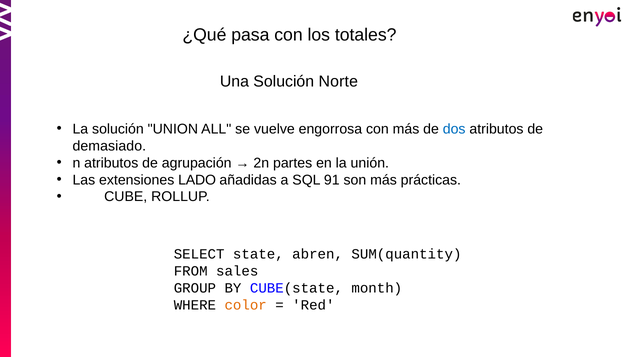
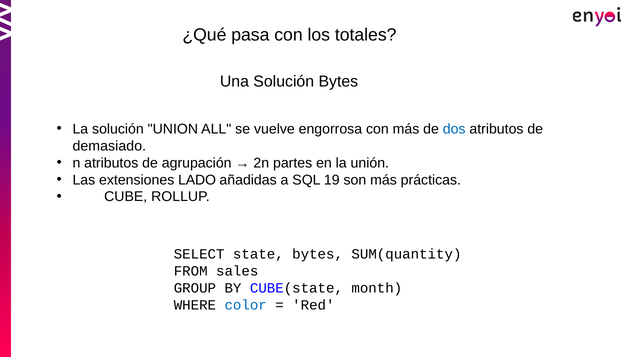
Solución Norte: Norte -> Bytes
91: 91 -> 19
state abren: abren -> bytes
color colour: orange -> blue
